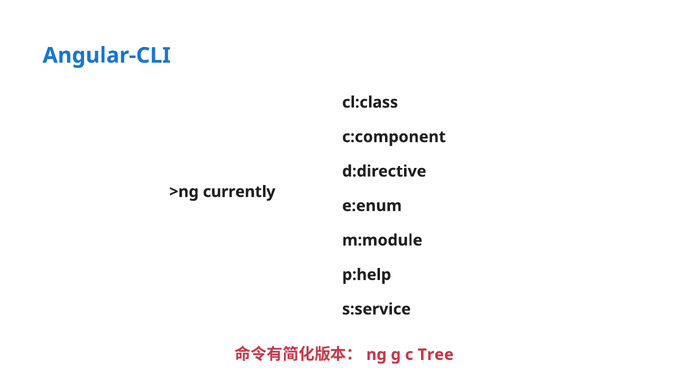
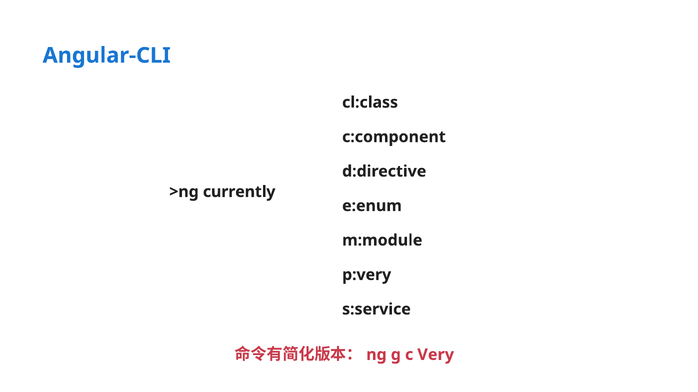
p:help: p:help -> p:very
Tree: Tree -> Very
